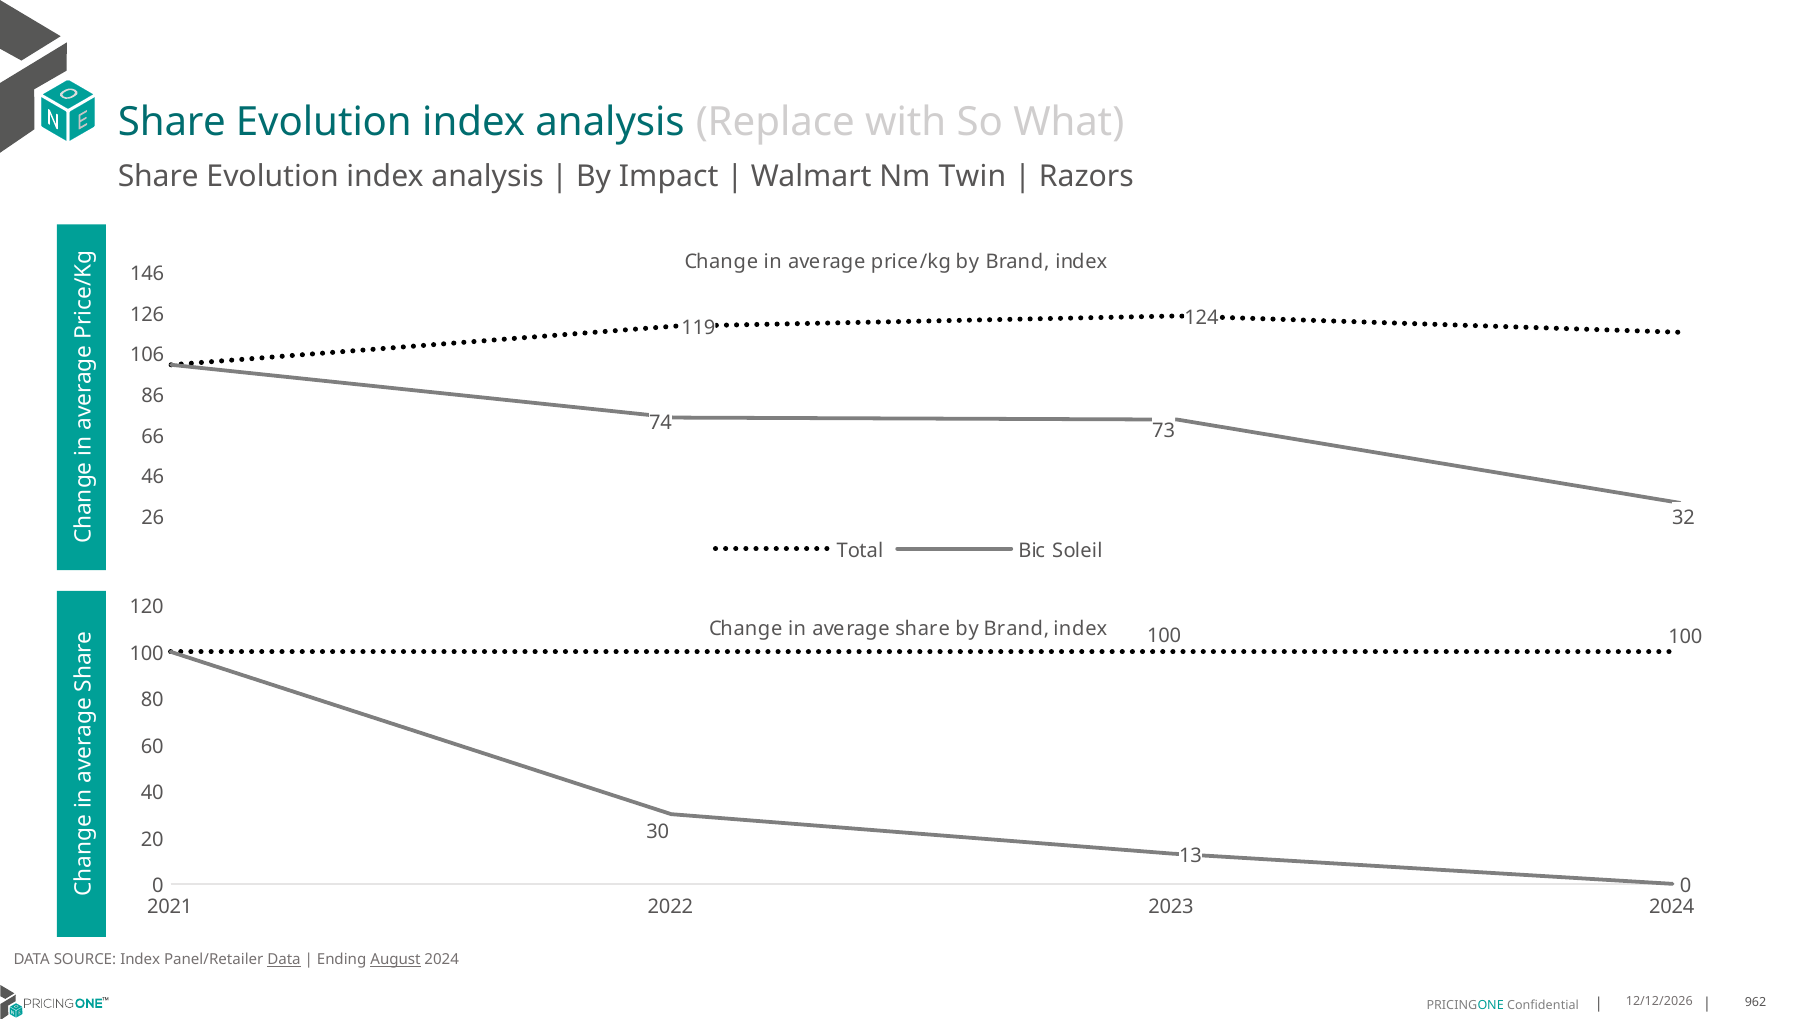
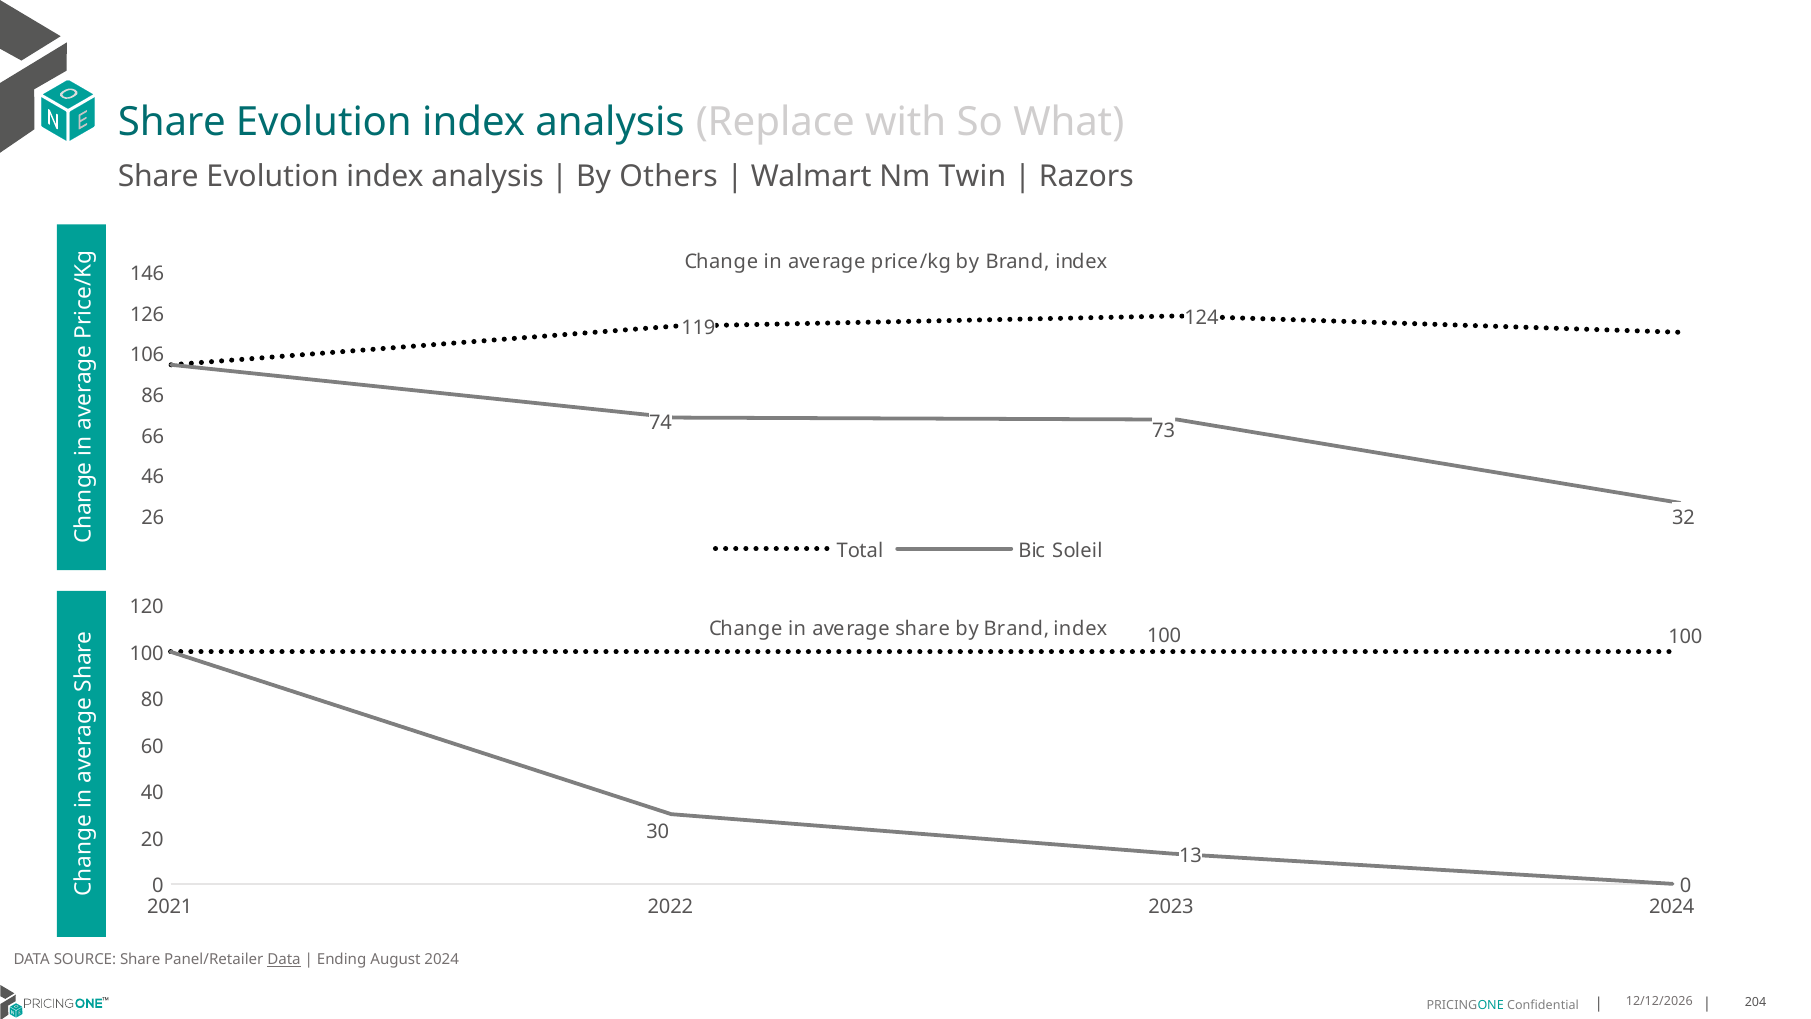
Impact: Impact -> Others
SOURCE Index: Index -> Share
August underline: present -> none
962: 962 -> 204
